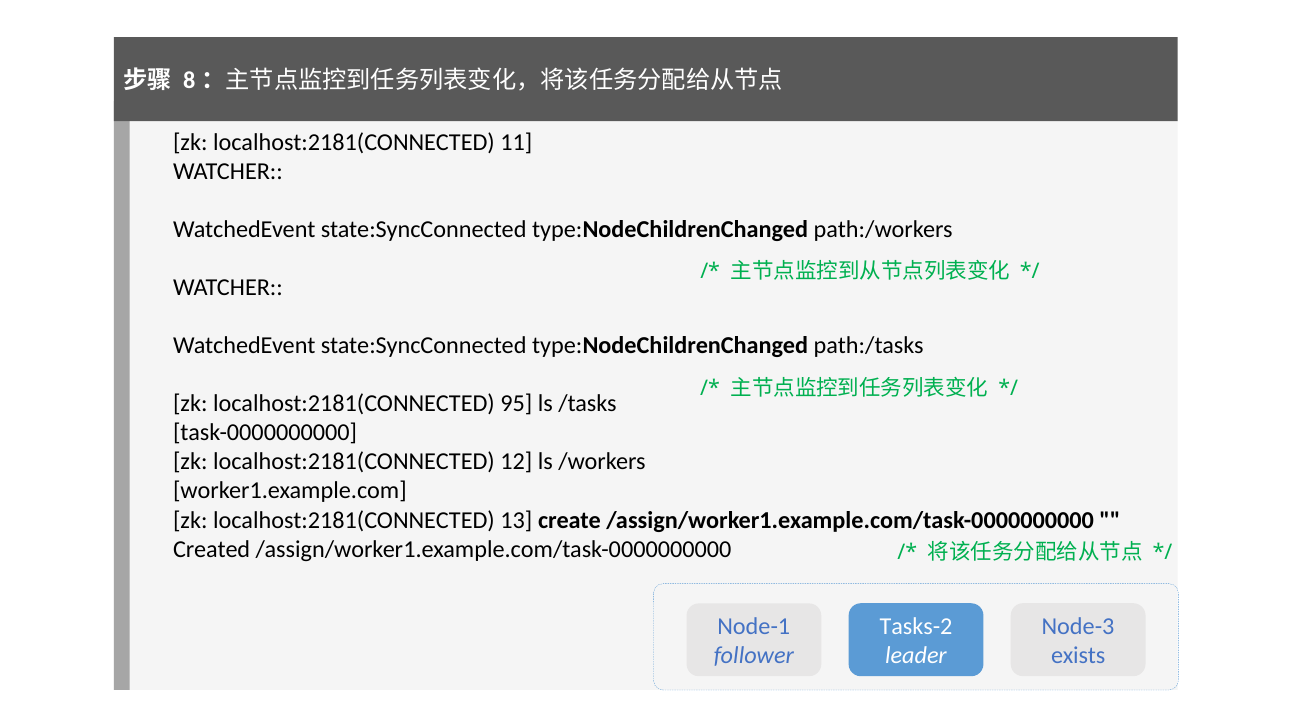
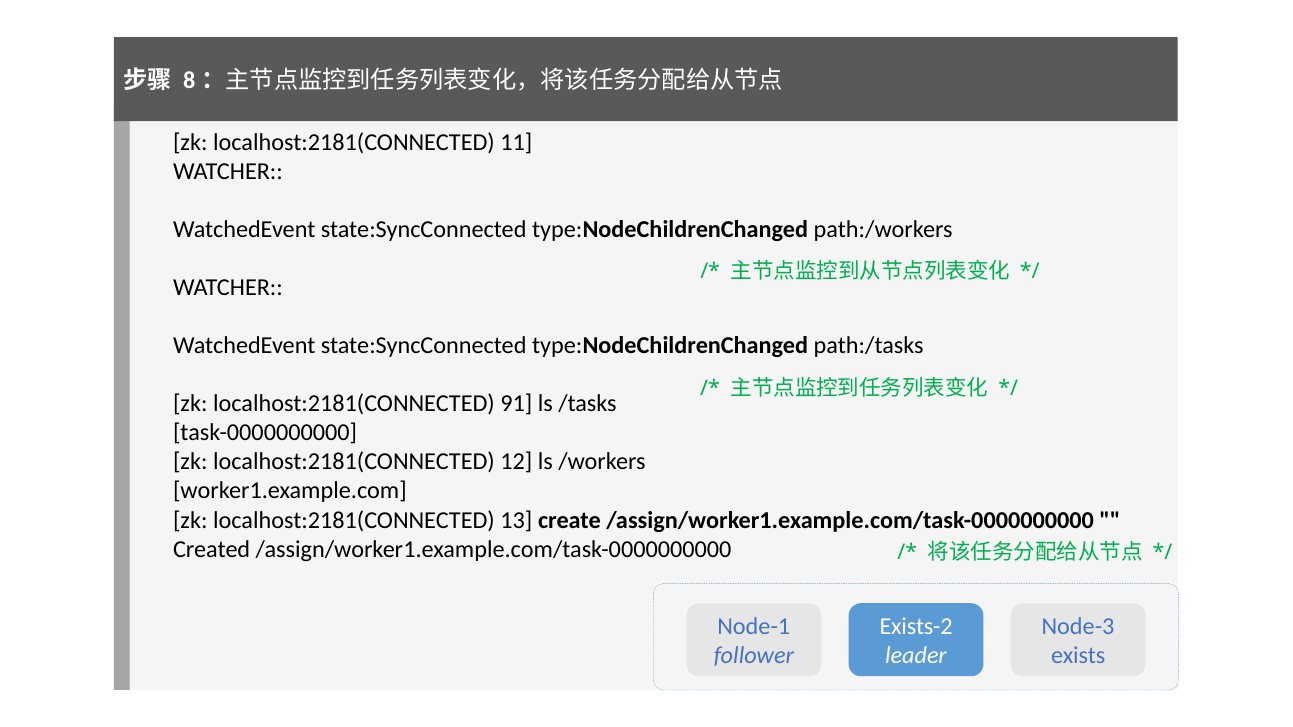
95: 95 -> 91
Tasks-2: Tasks-2 -> Exists-2
